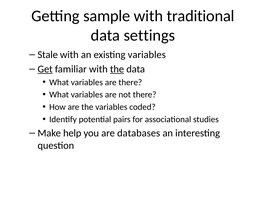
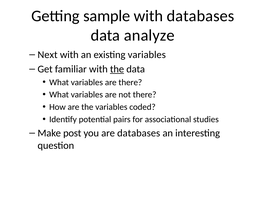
with traditional: traditional -> databases
settings: settings -> analyze
Stale: Stale -> Next
Get underline: present -> none
help: help -> post
